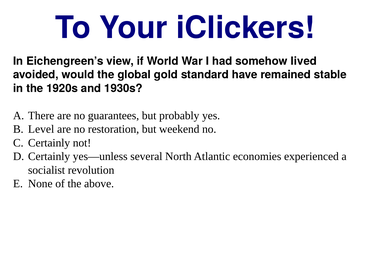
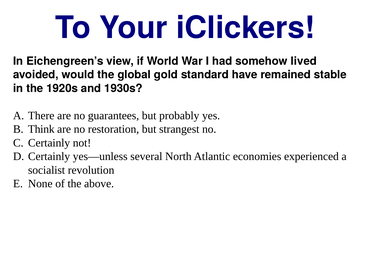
Level: Level -> Think
weekend: weekend -> strangest
